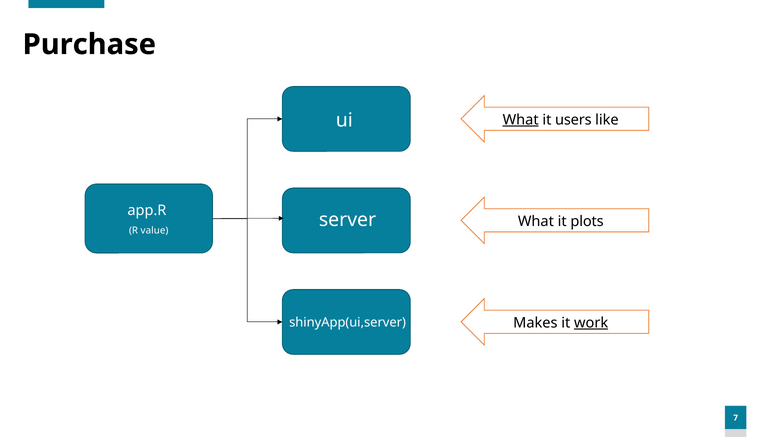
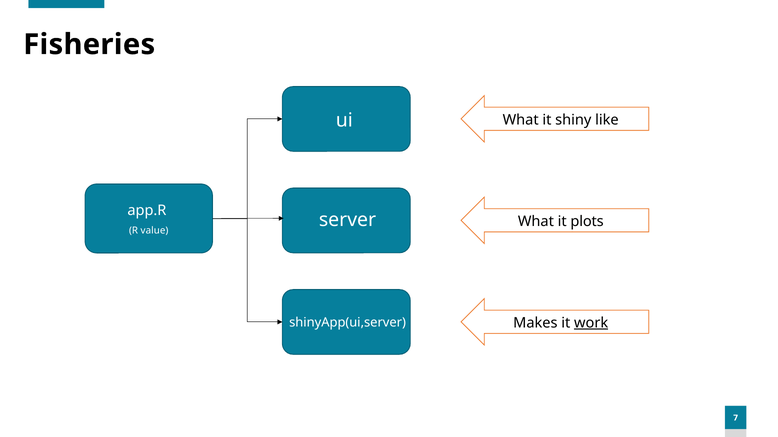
Purchase: Purchase -> Fisheries
What at (521, 120) underline: present -> none
users: users -> shiny
